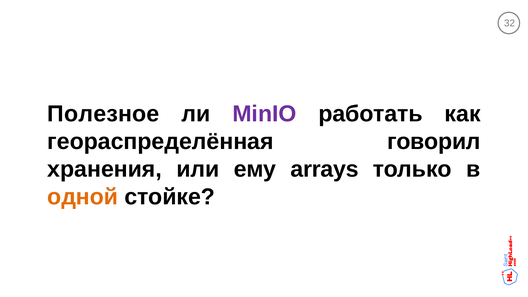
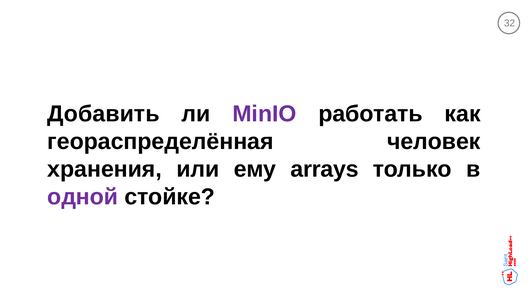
Полезное: Полезное -> Добавить
говорил: говорил -> человек
одной colour: orange -> purple
